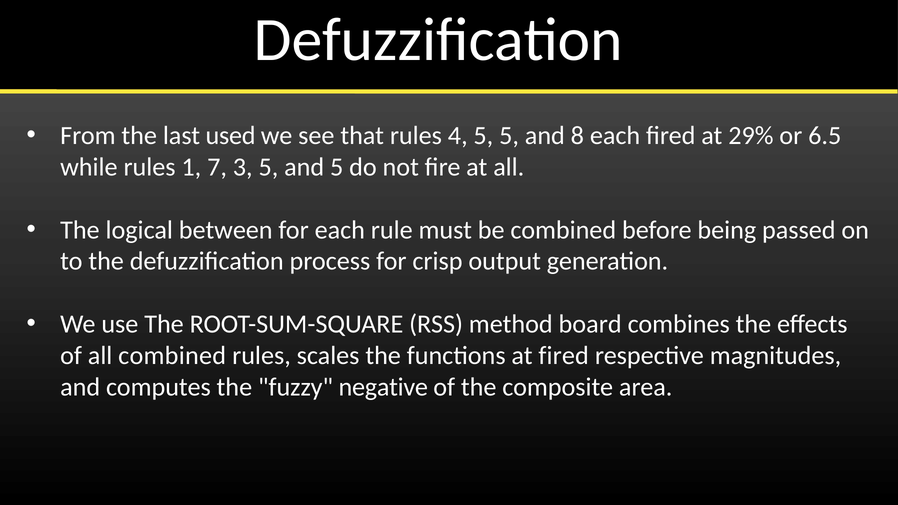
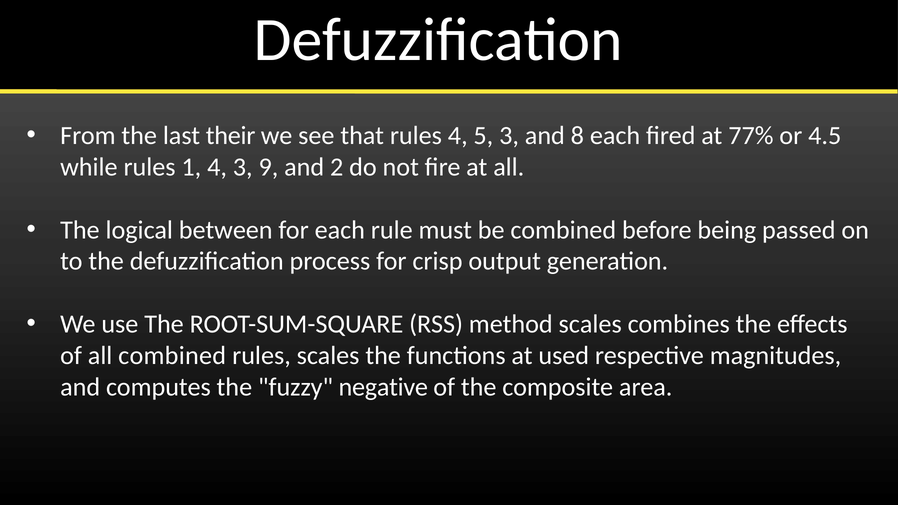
used: used -> their
5 5: 5 -> 3
29%: 29% -> 77%
6.5: 6.5 -> 4.5
1 7: 7 -> 4
3 5: 5 -> 9
and 5: 5 -> 2
method board: board -> scales
at fired: fired -> used
